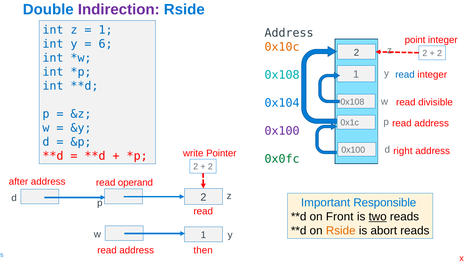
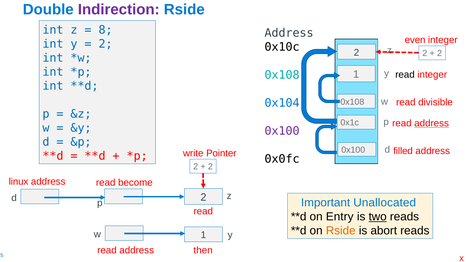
1 at (106, 30): 1 -> 8
point: point -> even
6 at (106, 44): 6 -> 2
0x10c colour: orange -> black
read at (405, 75) colour: blue -> black
address at (432, 123) underline: none -> present
right: right -> filled
0x0fc colour: green -> black
after: after -> linux
operand: operand -> become
Responsible: Responsible -> Unallocated
Front: Front -> Entry
